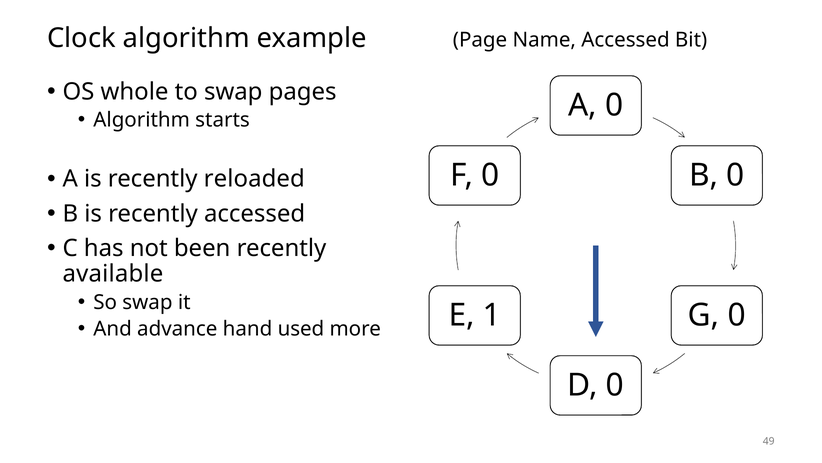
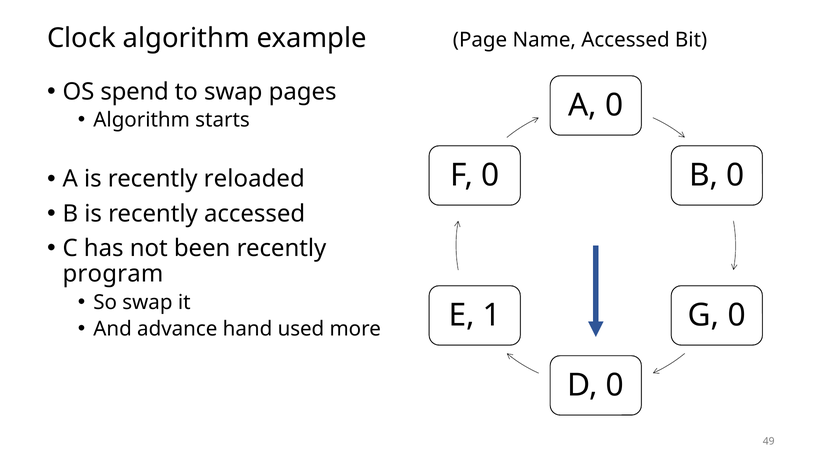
whole: whole -> spend
available: available -> program
